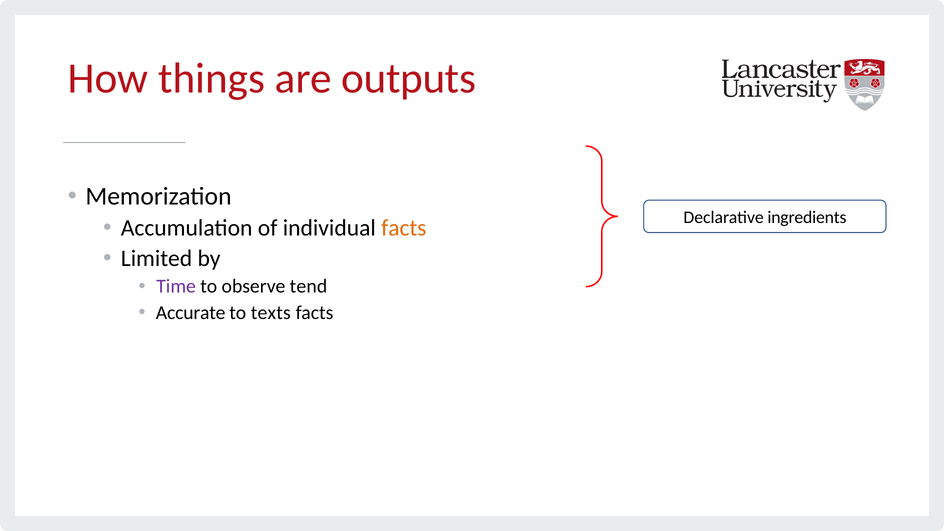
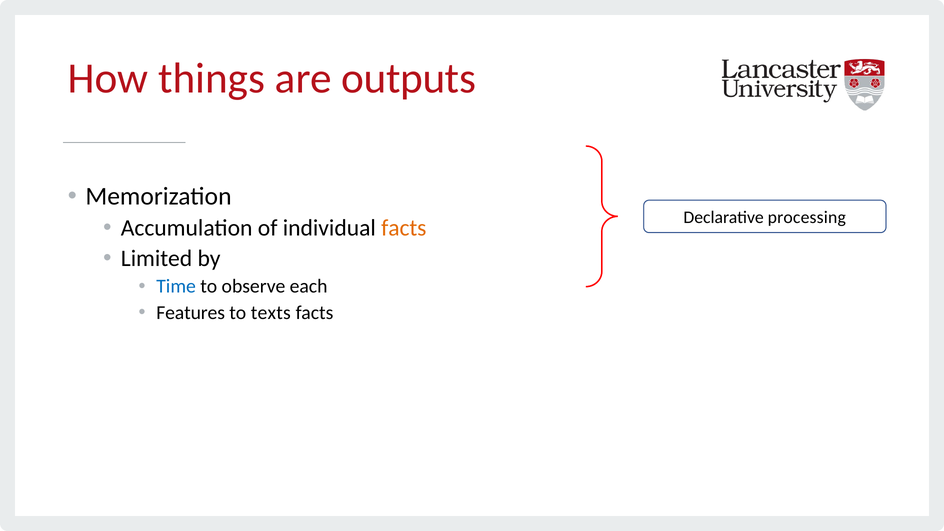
ingredients: ingredients -> processing
Time colour: purple -> blue
tend: tend -> each
Accurate: Accurate -> Features
